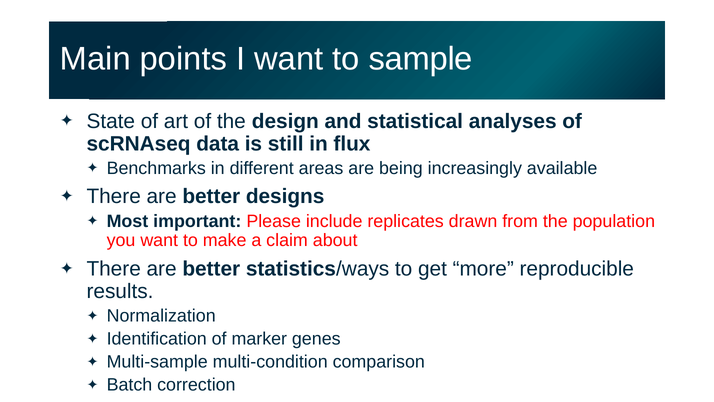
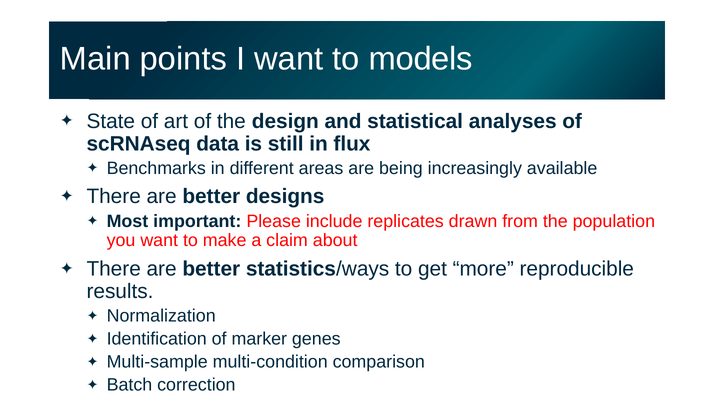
sample: sample -> models
